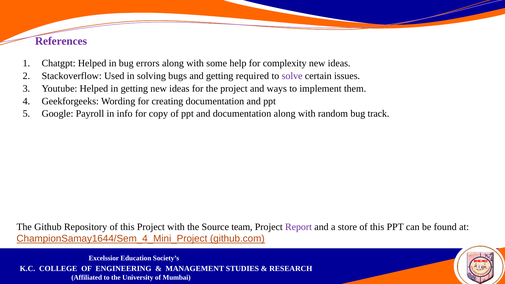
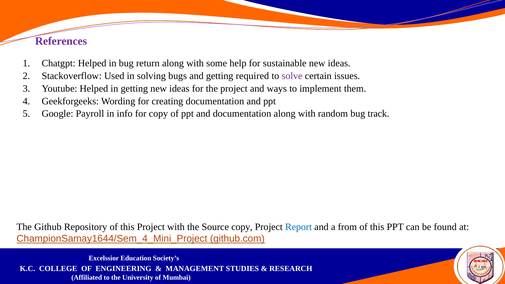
errors: errors -> return
complexity: complexity -> sustainable
Source team: team -> copy
Report colour: purple -> blue
store: store -> from
